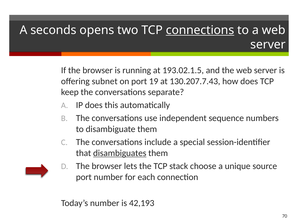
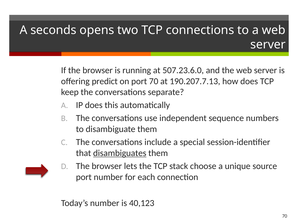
connections underline: present -> none
193.02.1.5: 193.02.1.5 -> 507.23.6.0
subnet: subnet -> predict
port 19: 19 -> 70
130.207.7.43: 130.207.7.43 -> 190.207.7.13
42,193: 42,193 -> 40,123
